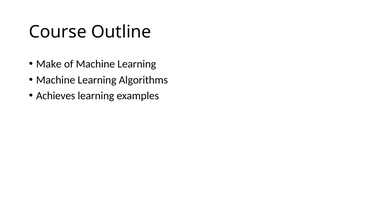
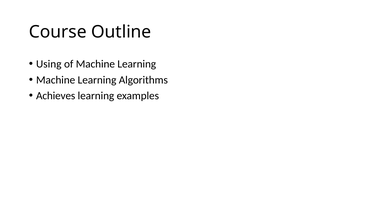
Make: Make -> Using
